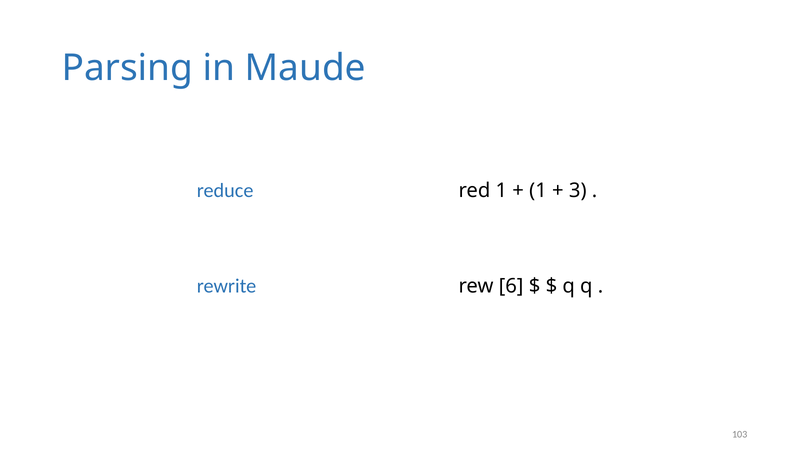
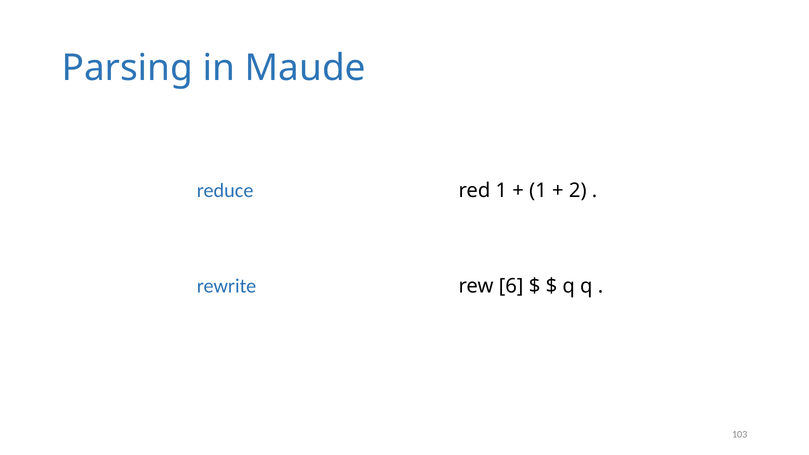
3: 3 -> 2
